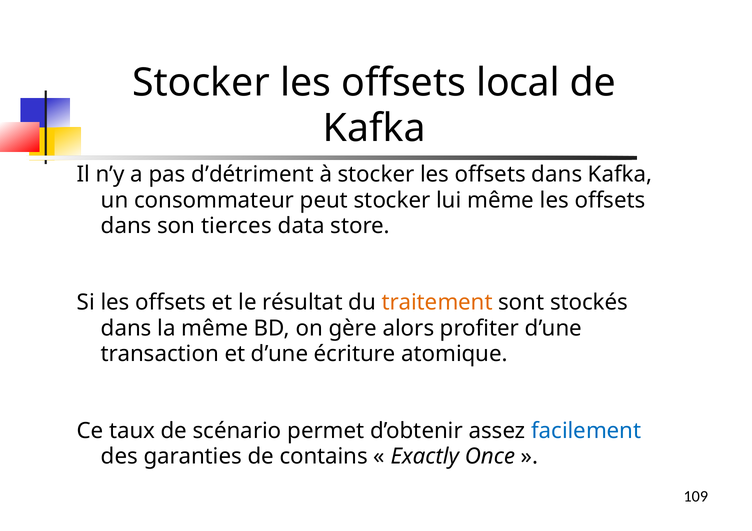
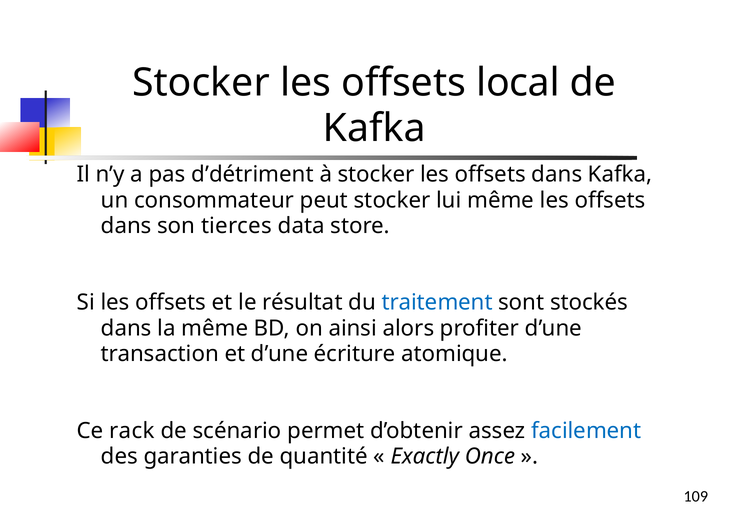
traitement colour: orange -> blue
gère: gère -> ainsi
taux: taux -> rack
contains: contains -> quantité
